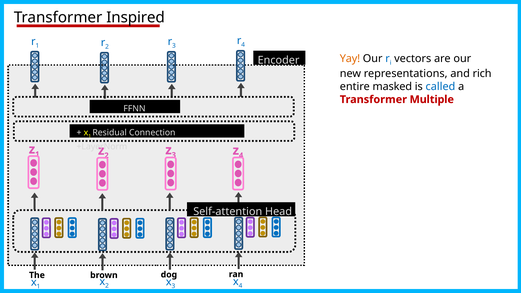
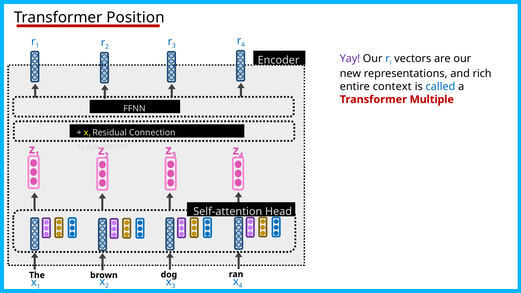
Inspired: Inspired -> Position
Yay colour: orange -> purple
masked: masked -> context
